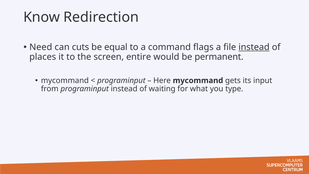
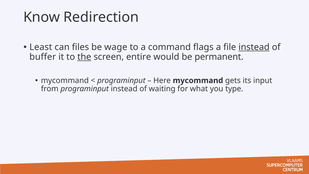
Need: Need -> Least
cuts: cuts -> files
equal: equal -> wage
places: places -> buffer
the underline: none -> present
